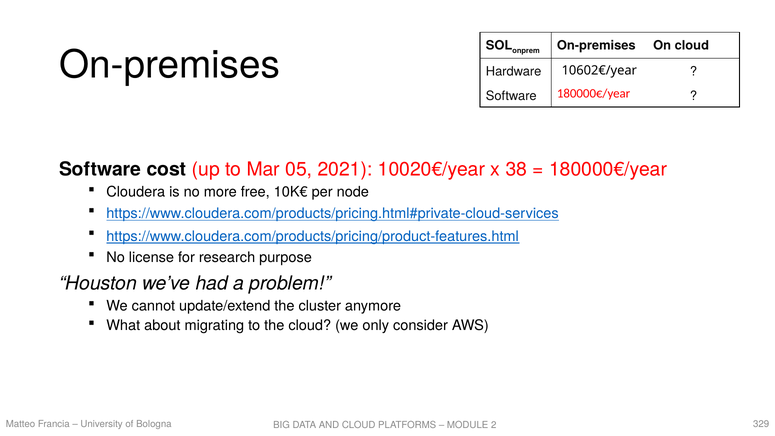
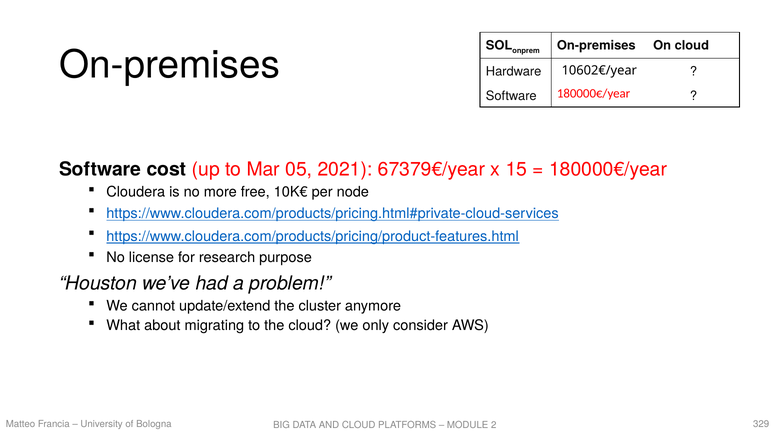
10020€/year: 10020€/year -> 67379€/year
38: 38 -> 15
